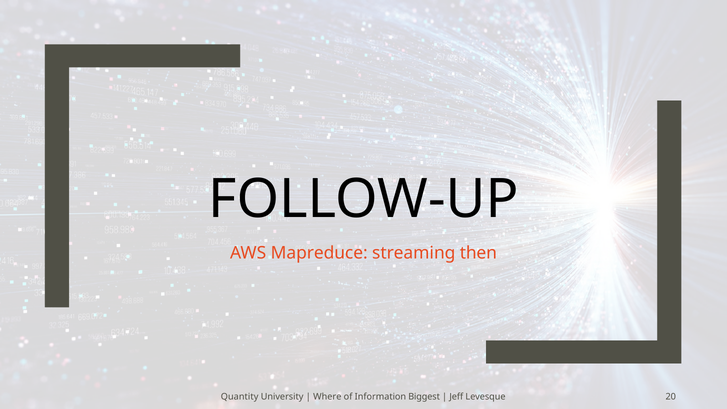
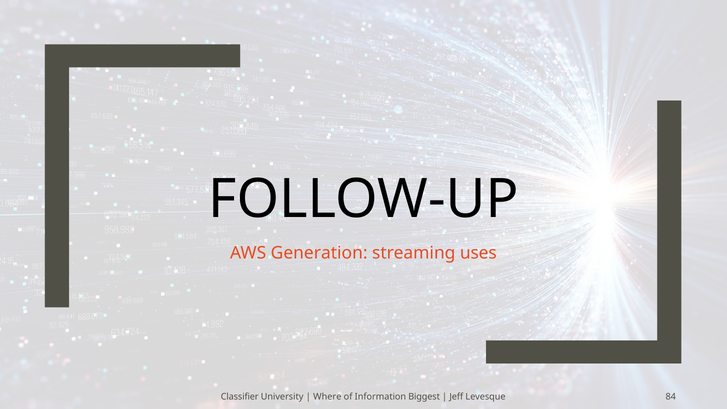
Mapreduce: Mapreduce -> Generation
then: then -> uses
Quantity: Quantity -> Classifier
20: 20 -> 84
